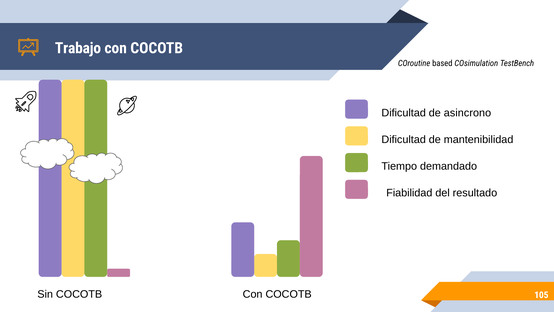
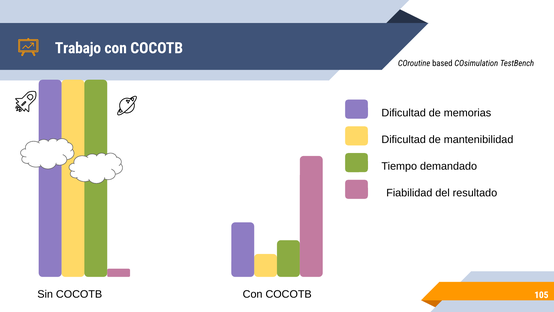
asincrono: asincrono -> memorias
